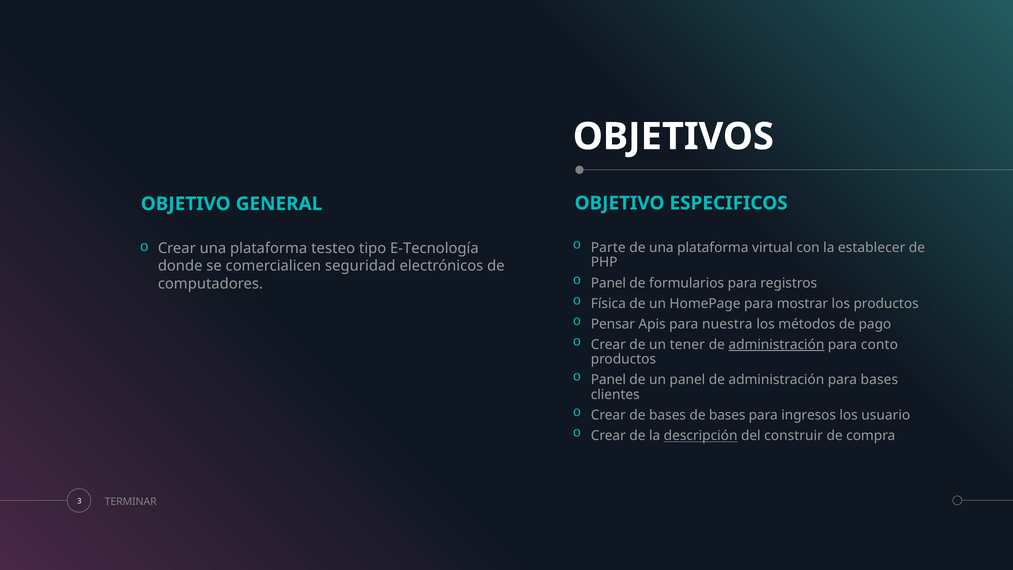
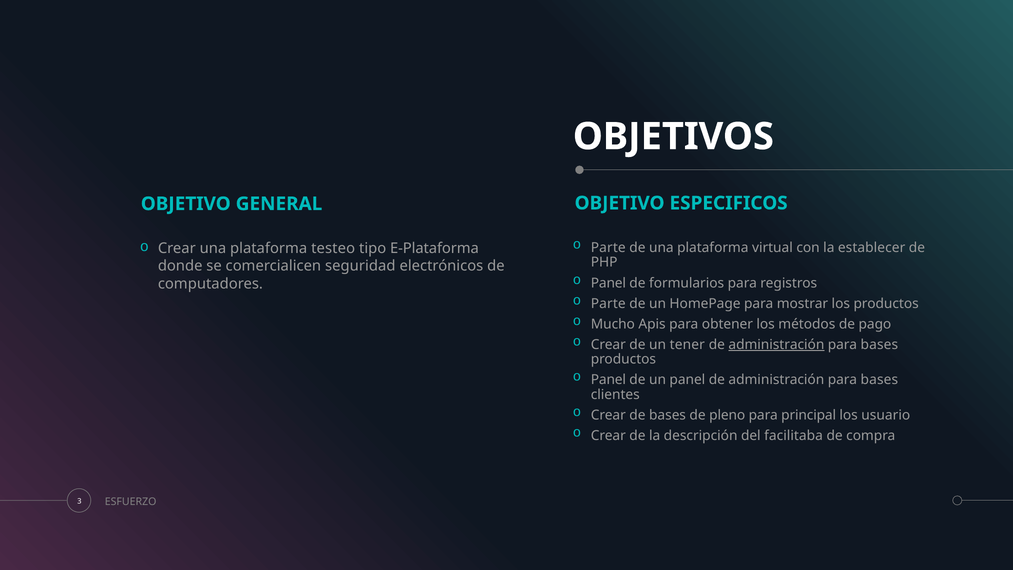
E-Tecnología: E-Tecnología -> E-Plataforma
Física at (608, 303): Física -> Parte
Pensar: Pensar -> Mucho
nuestra: nuestra -> obtener
conto at (879, 344): conto -> bases
bases de bases: bases -> pleno
ingresos: ingresos -> principal
descripción underline: present -> none
construir: construir -> facilitaba
TERMINAR: TERMINAR -> ESFUERZO
